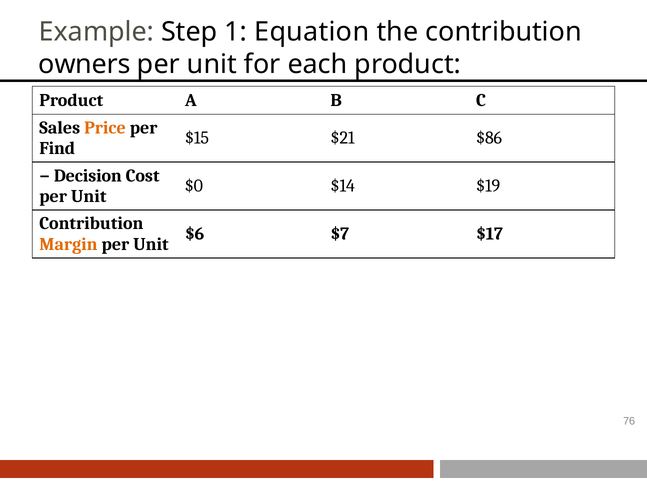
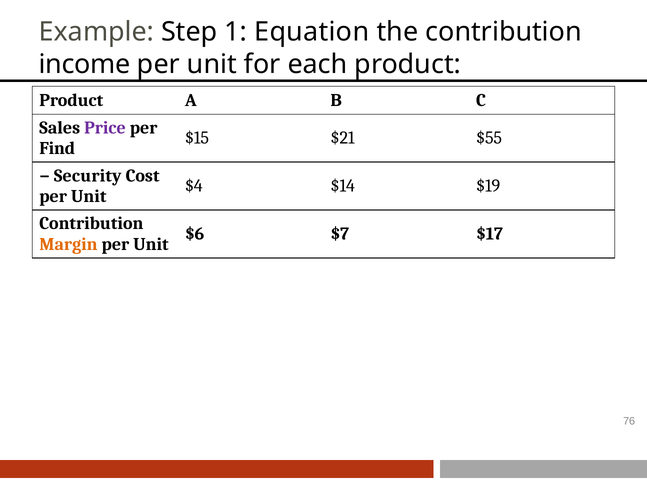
owners: owners -> income
Price colour: orange -> purple
$86: $86 -> $55
Decision: Decision -> Security
$0: $0 -> $4
